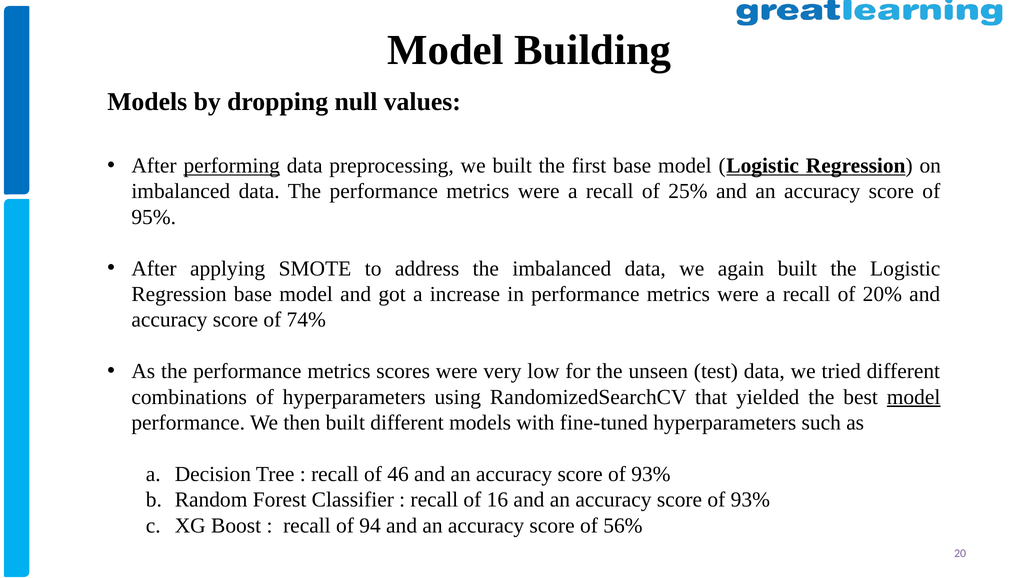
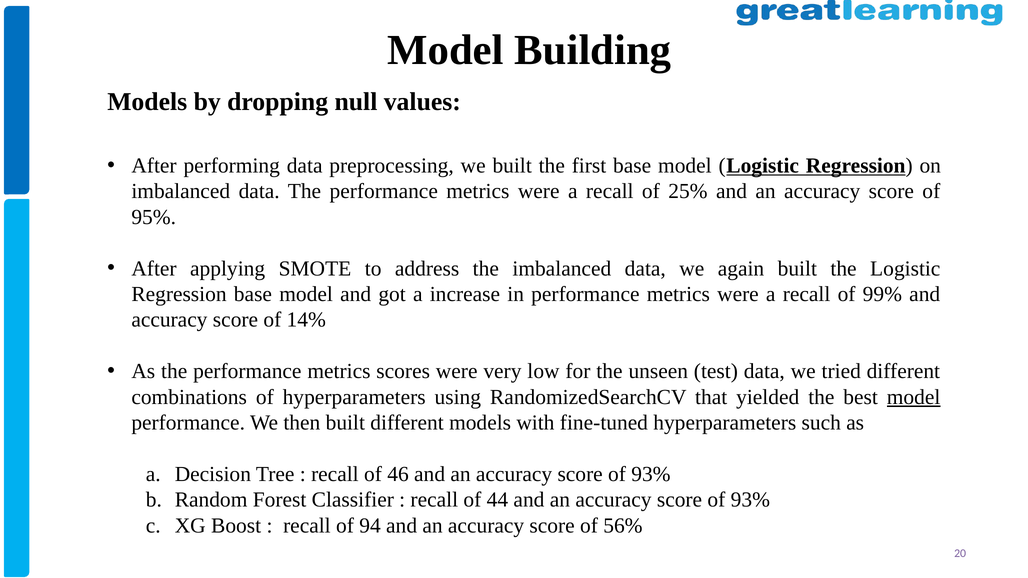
performing underline: present -> none
20%: 20% -> 99%
74%: 74% -> 14%
16: 16 -> 44
